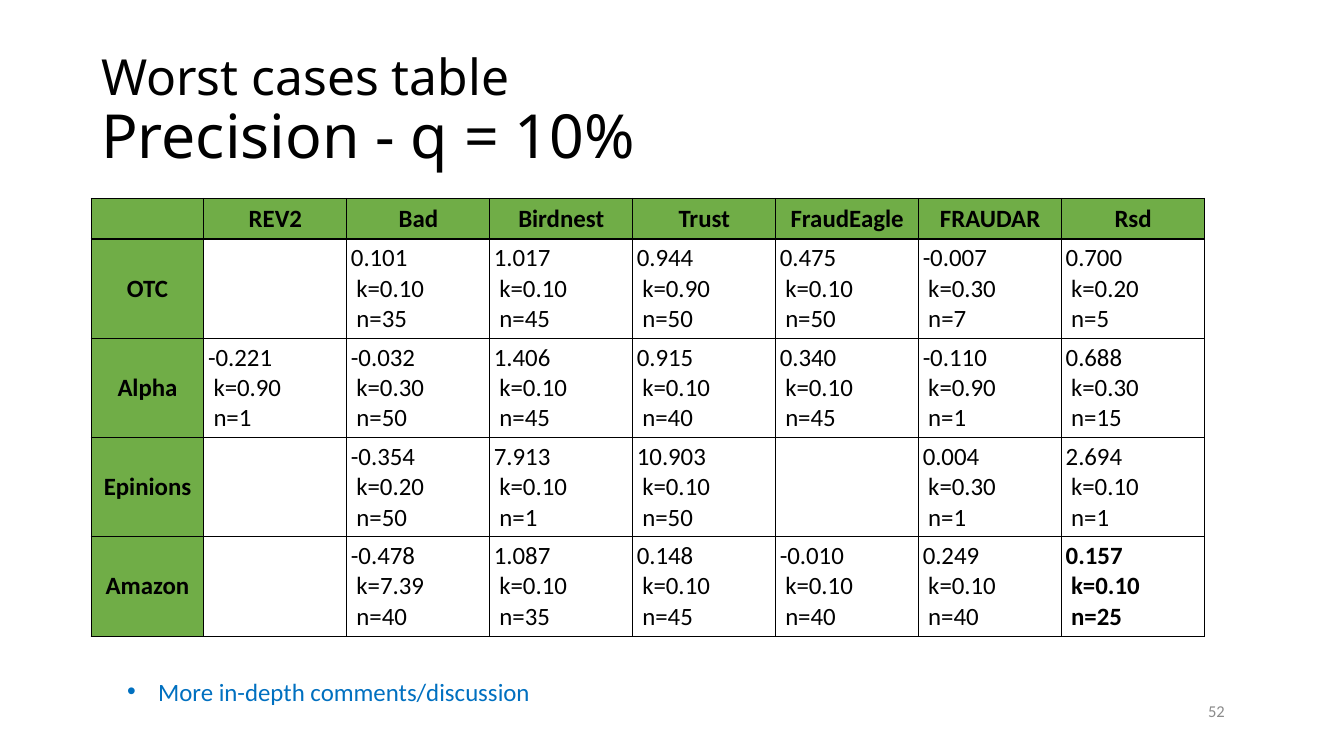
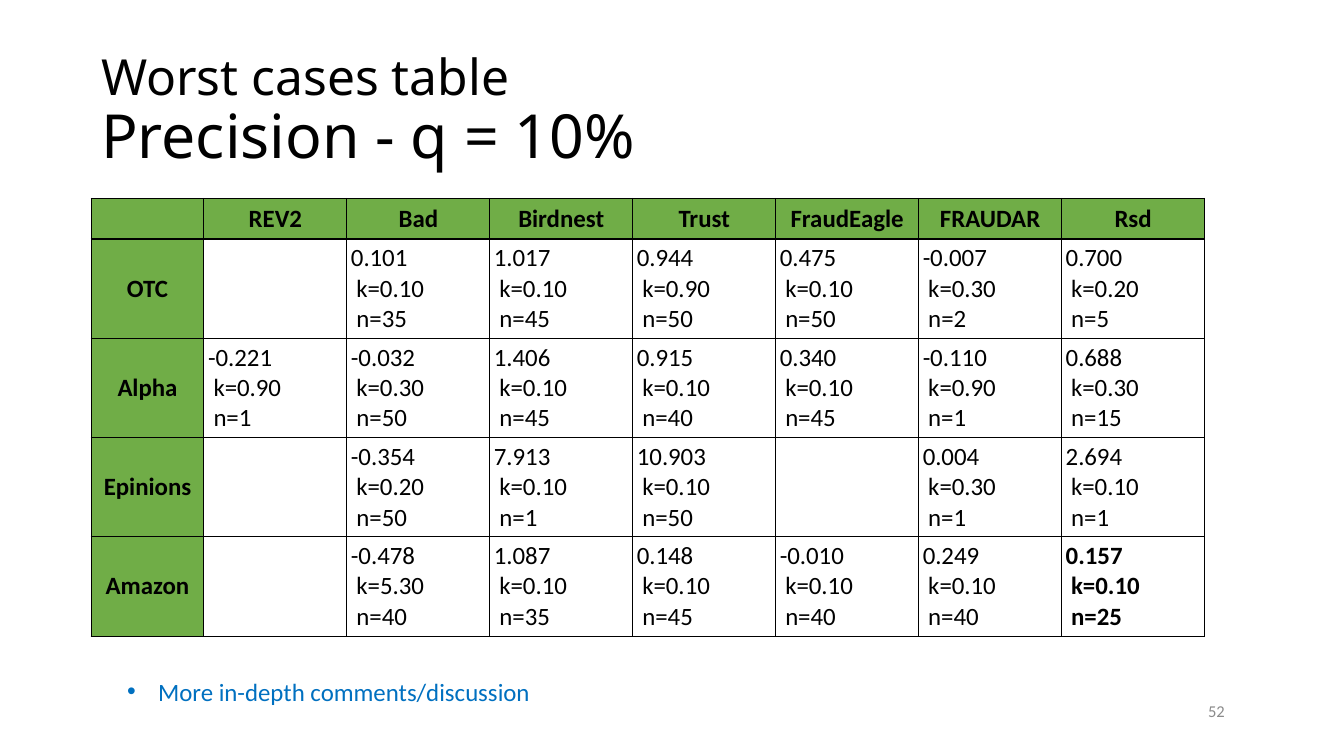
n=7: n=7 -> n=2
k=7.39: k=7.39 -> k=5.30
